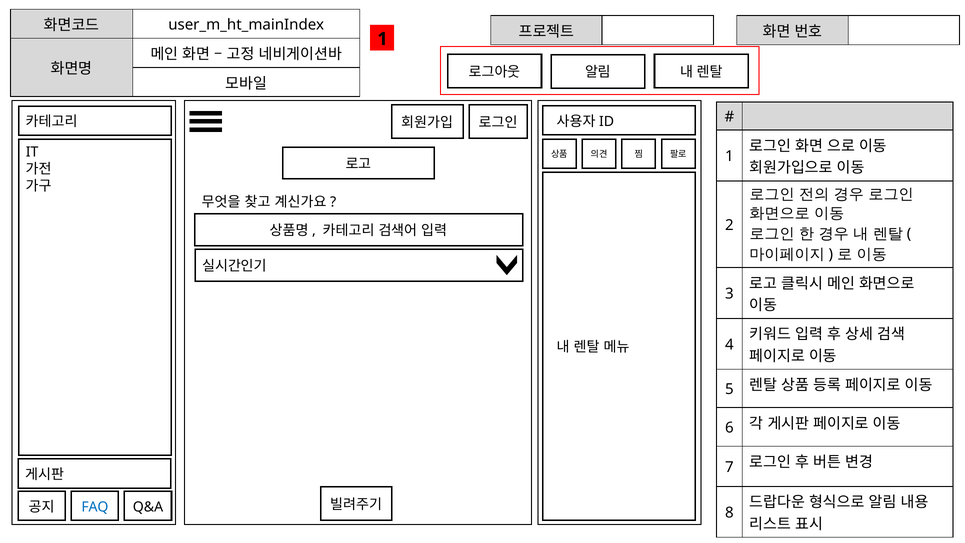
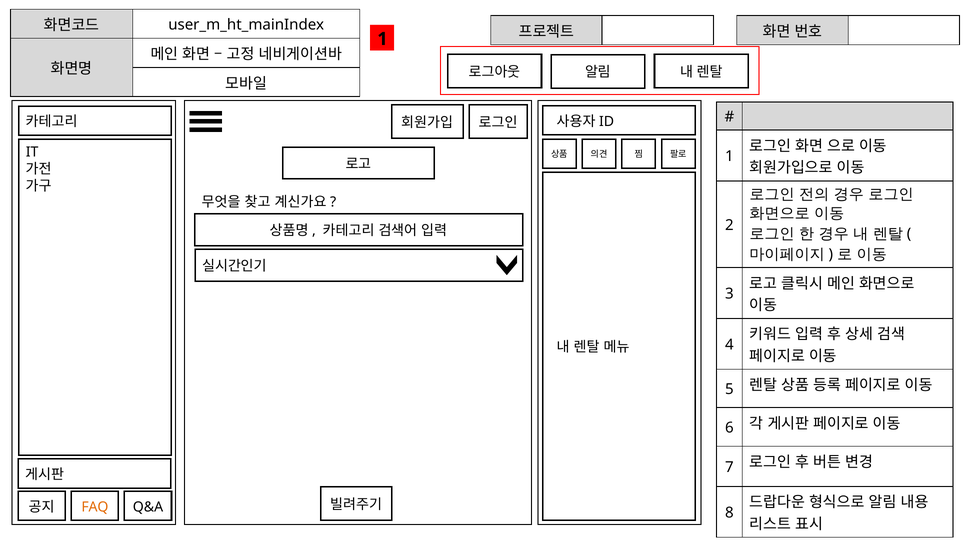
FAQ colour: blue -> orange
